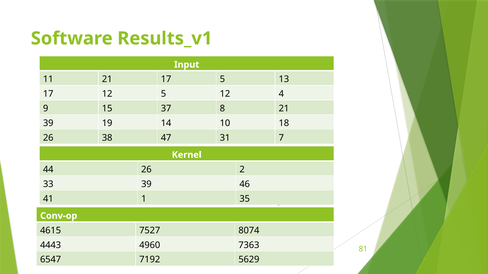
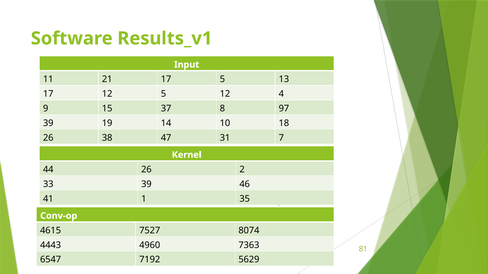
8 21: 21 -> 97
